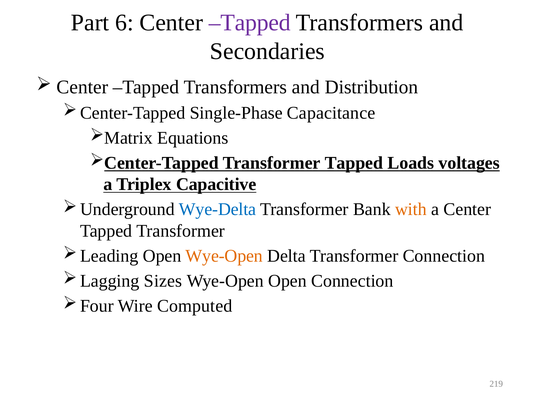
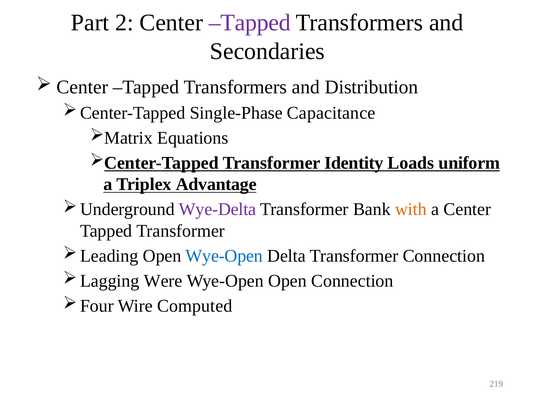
6: 6 -> 2
Transformer Tapped: Tapped -> Identity
voltages: voltages -> uniform
Capacitive: Capacitive -> Advantage
Wye-Delta colour: blue -> purple
Wye-Open at (224, 255) colour: orange -> blue
Sizes: Sizes -> Were
